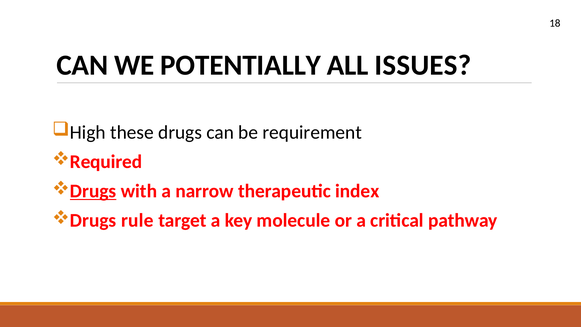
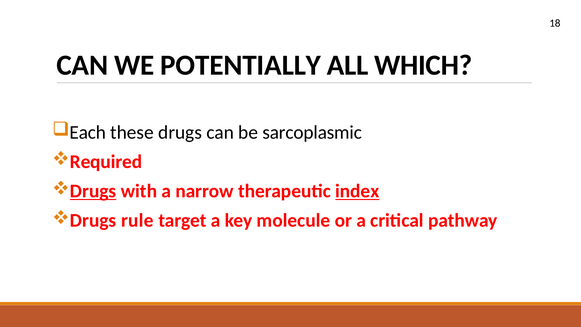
ISSUES: ISSUES -> WHICH
High: High -> Each
requirement: requirement -> sarcoplasmic
index underline: none -> present
